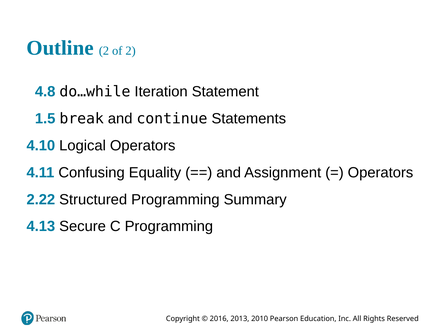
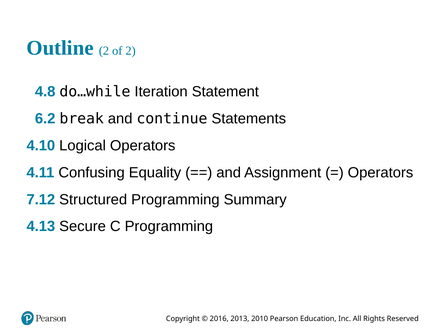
1.5: 1.5 -> 6.2
2.22: 2.22 -> 7.12
